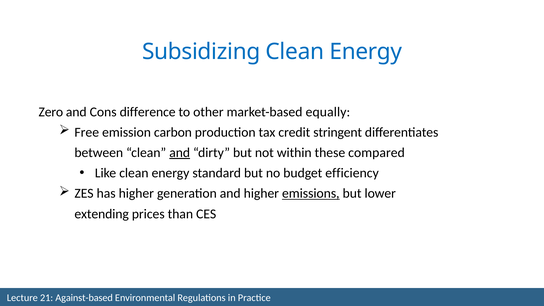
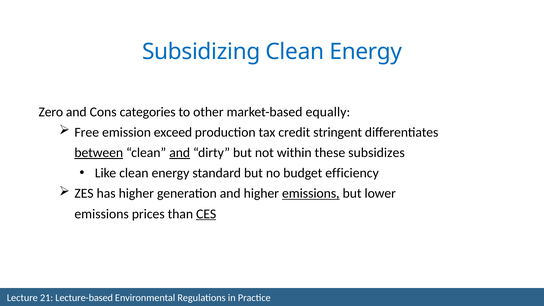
difference: difference -> categories
carbon: carbon -> exceed
between underline: none -> present
compared: compared -> subsidizes
extending at (102, 214): extending -> emissions
CES underline: none -> present
Against-based: Against-based -> Lecture-based
